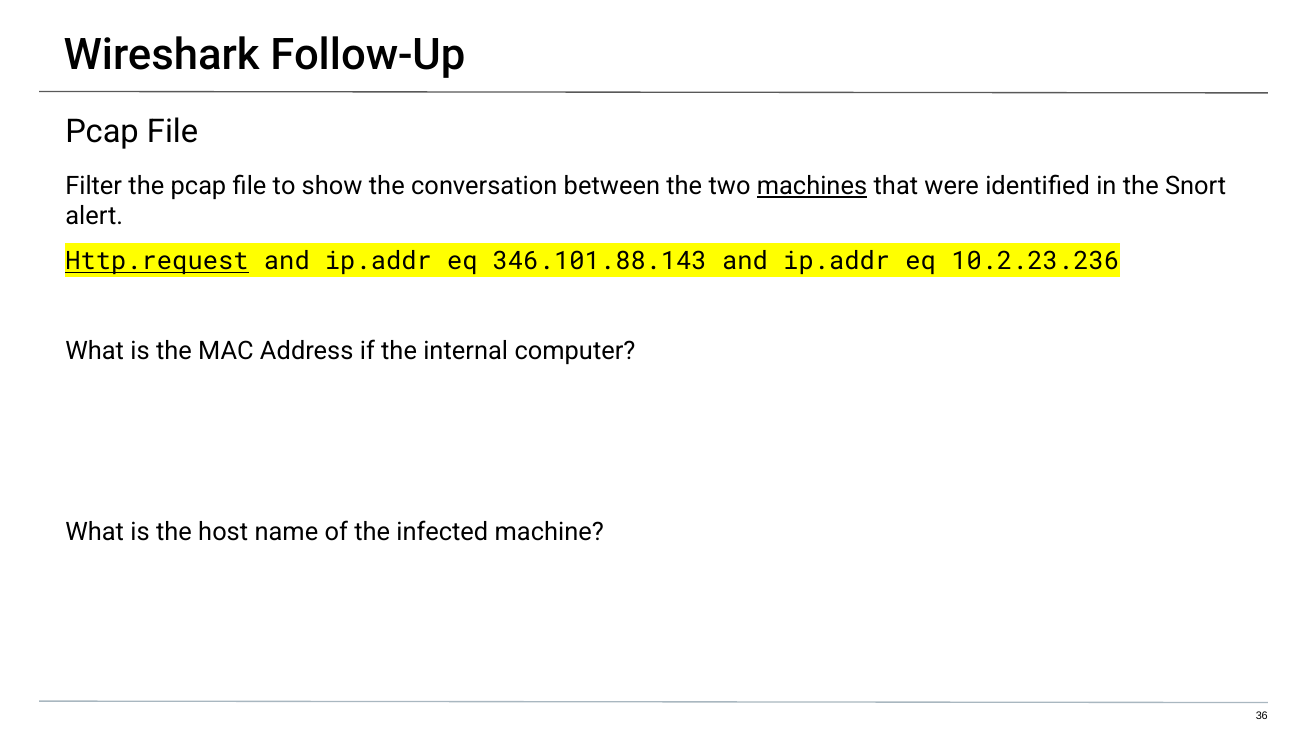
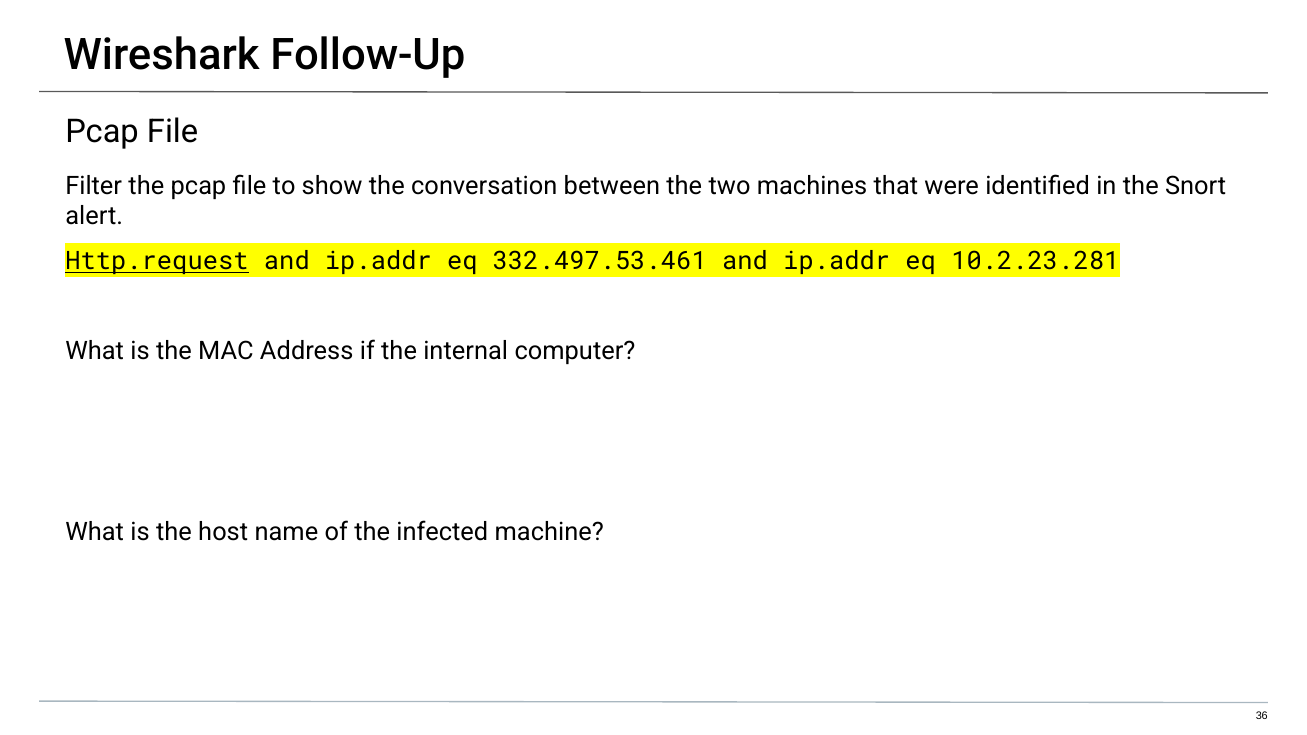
machines underline: present -> none
346.101.88.143: 346.101.88.143 -> 332.497.53.461
10.2.23.236: 10.2.23.236 -> 10.2.23.281
